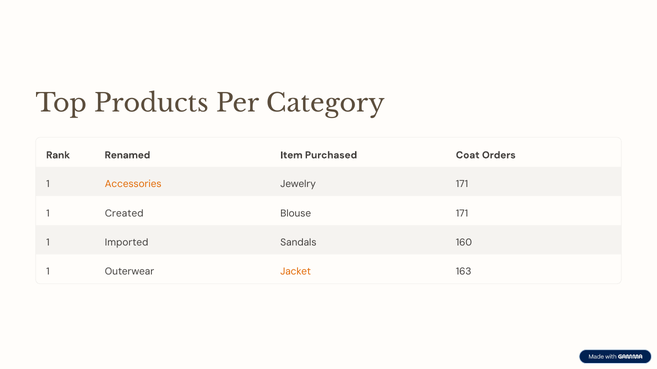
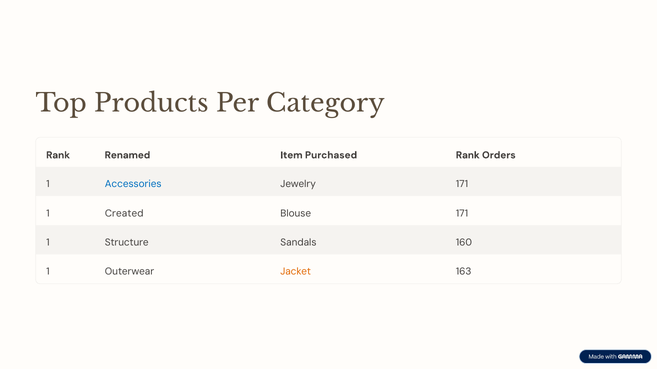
Purchased Coat: Coat -> Rank
Accessories colour: orange -> blue
Imported: Imported -> Structure
